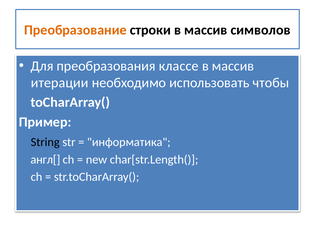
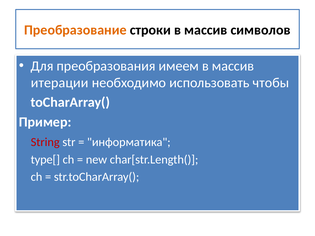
классе: классе -> имеем
String colour: black -> red
англ[: англ[ -> type[
